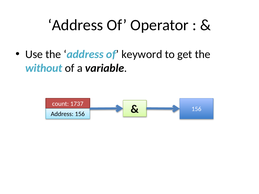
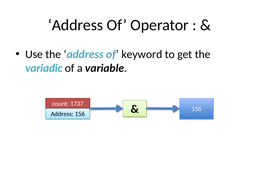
without: without -> variadic
